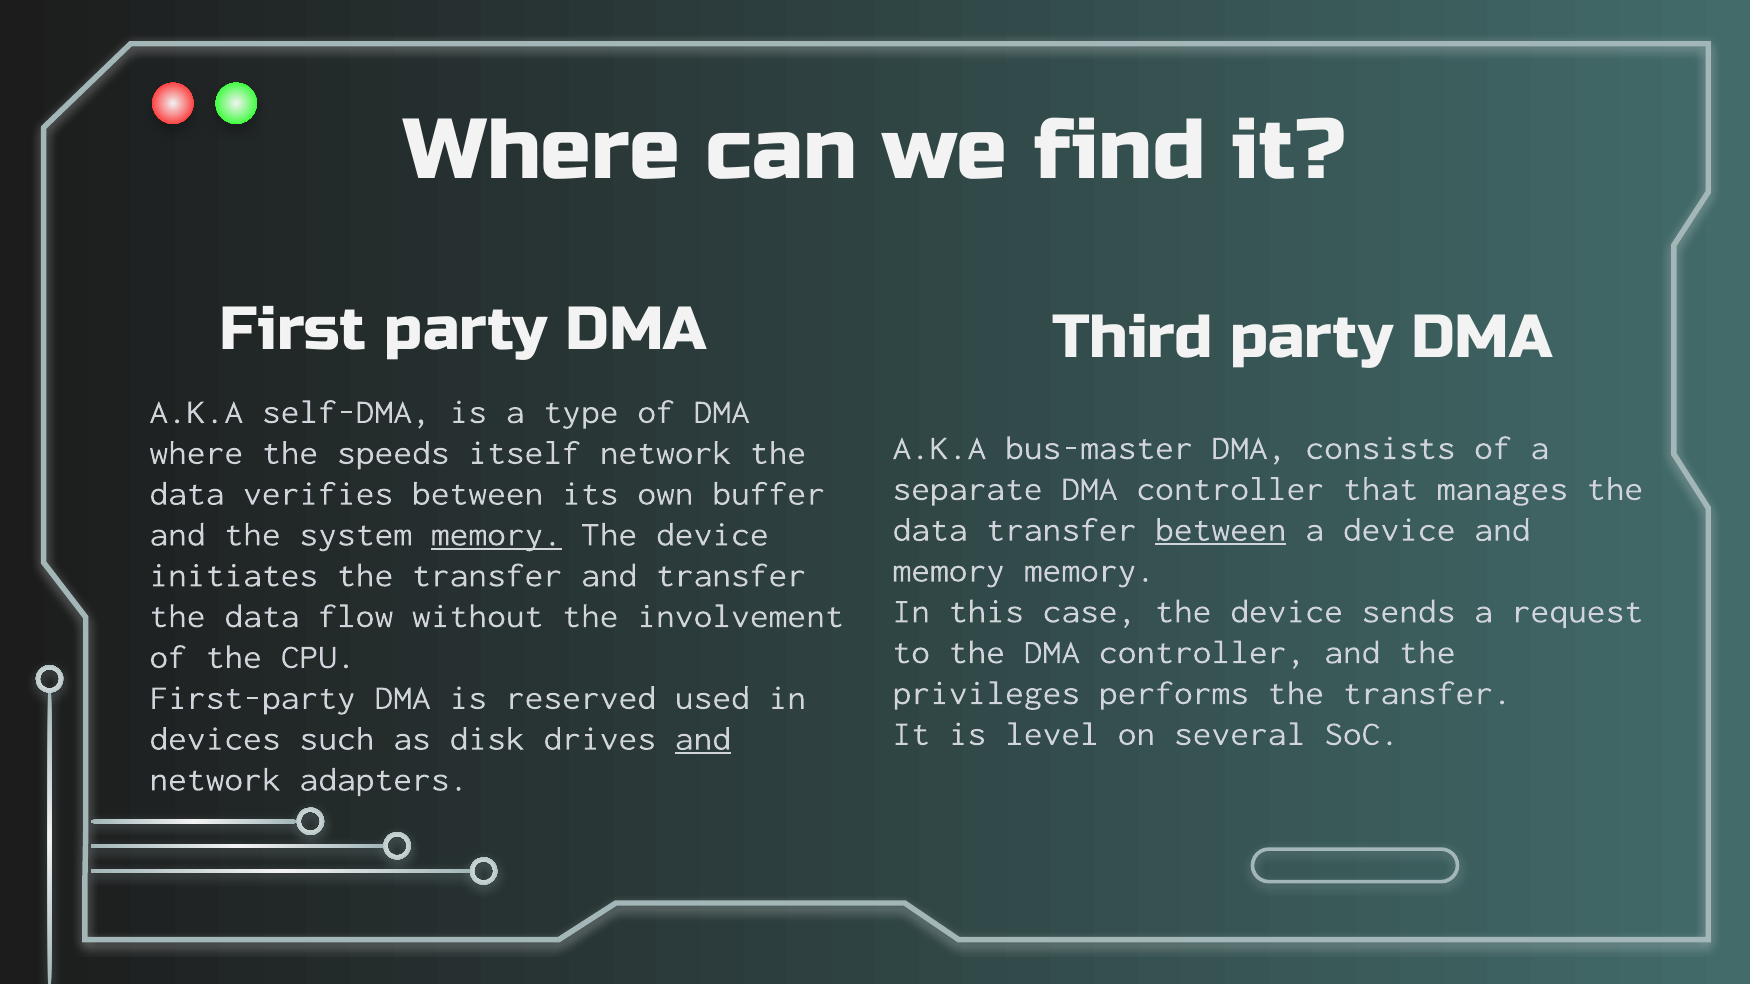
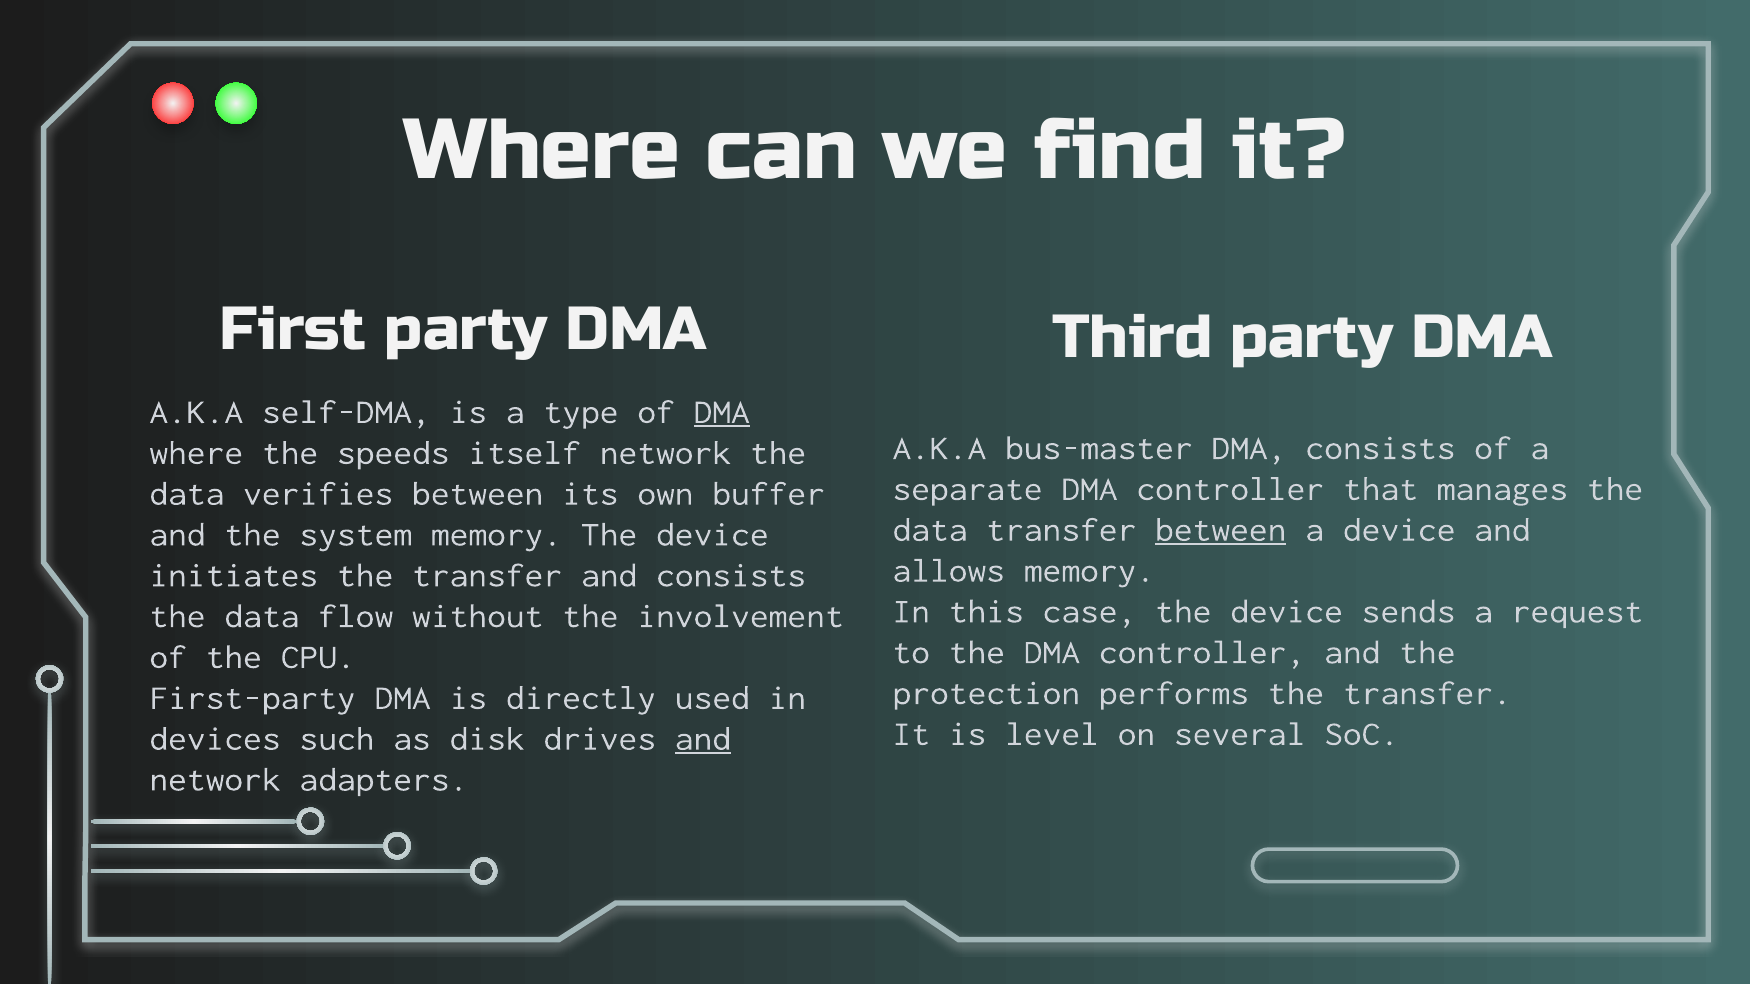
DMA at (722, 412) underline: none -> present
memory at (497, 534) underline: present -> none
memory at (949, 571): memory -> allows
and transfer: transfer -> consists
privileges: privileges -> protection
reserved: reserved -> directly
